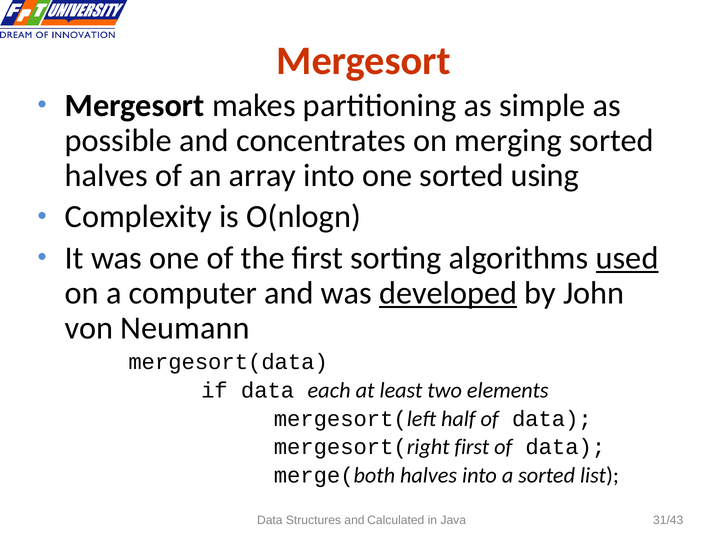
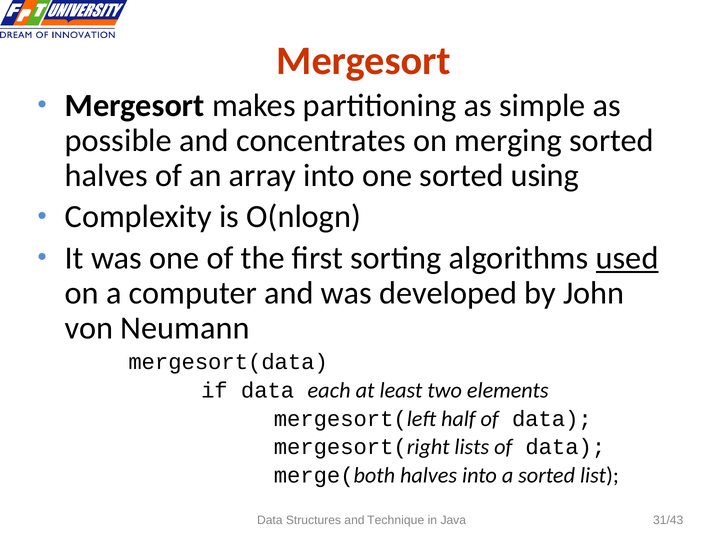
developed underline: present -> none
mergesort(right first: first -> lists
Calculated: Calculated -> Technique
